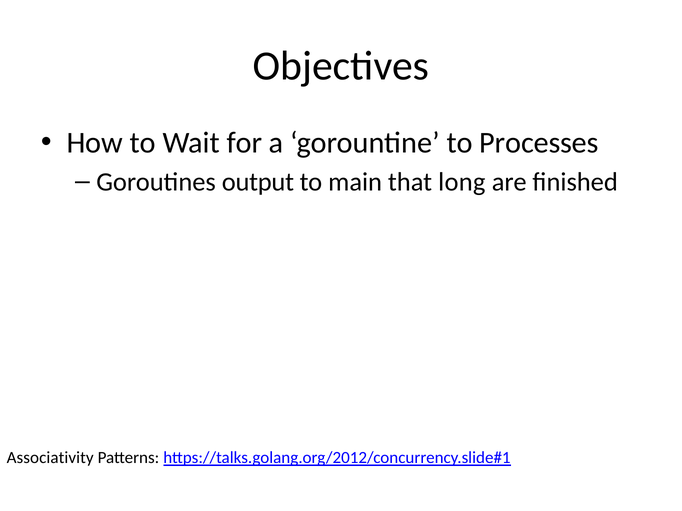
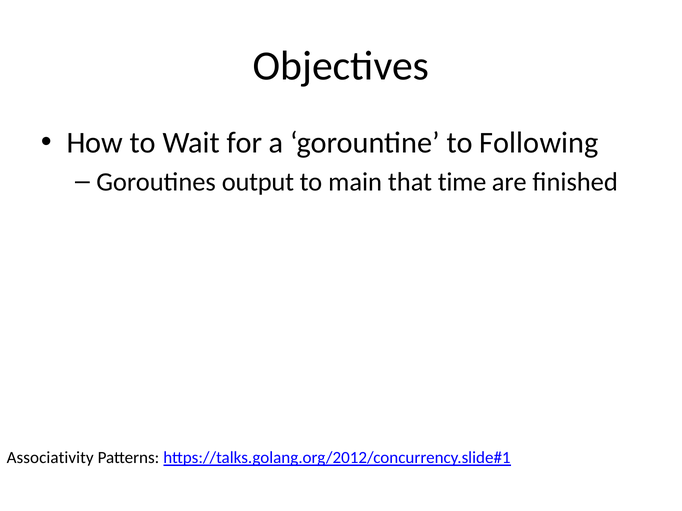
Processes: Processes -> Following
long: long -> time
